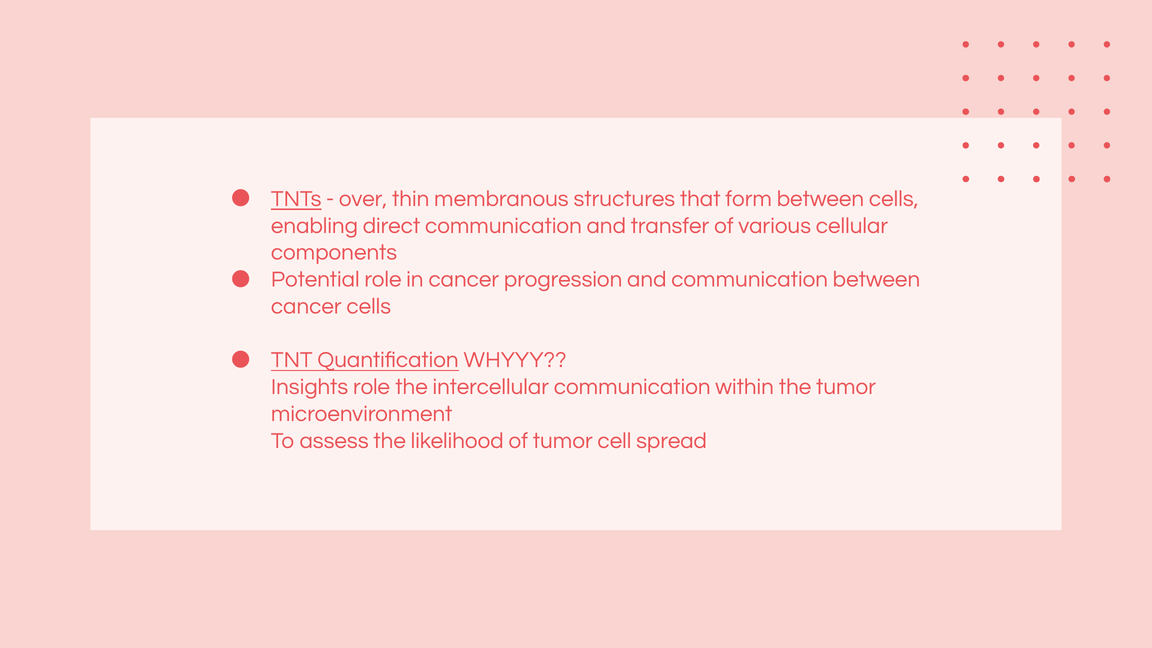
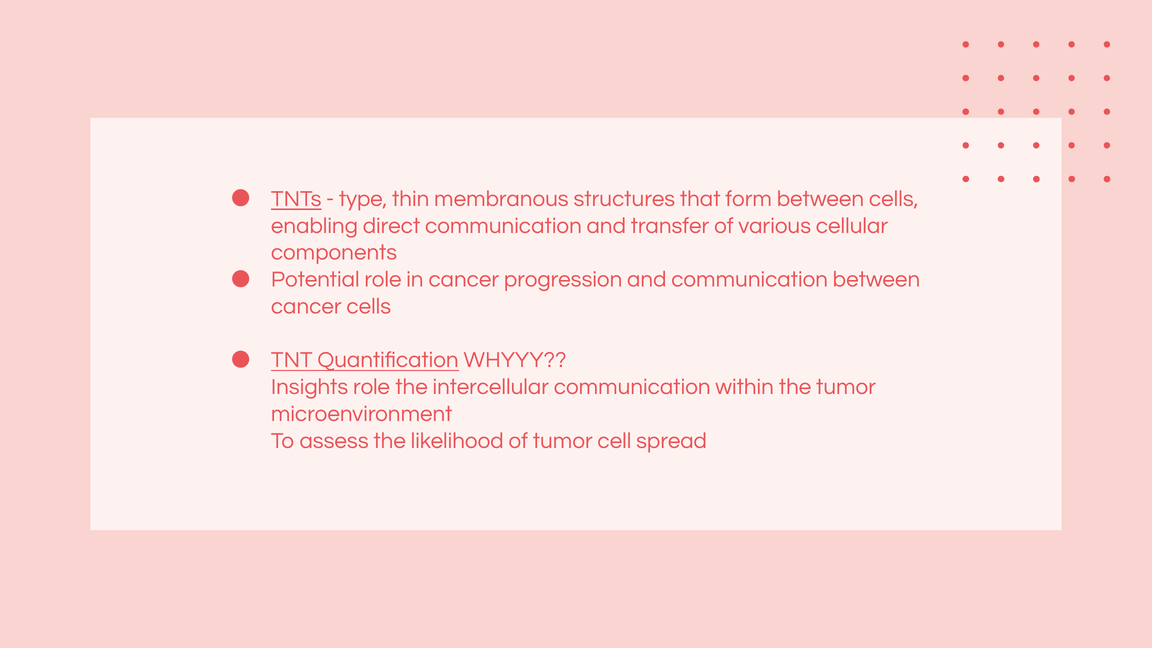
over: over -> type
